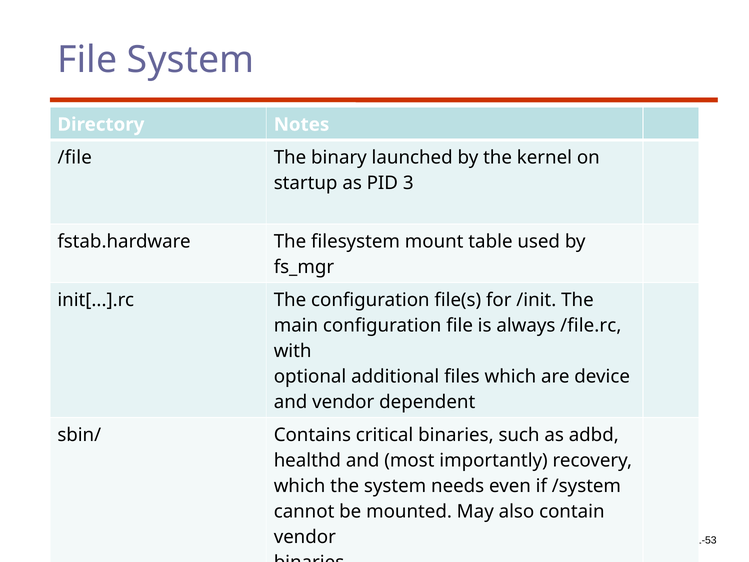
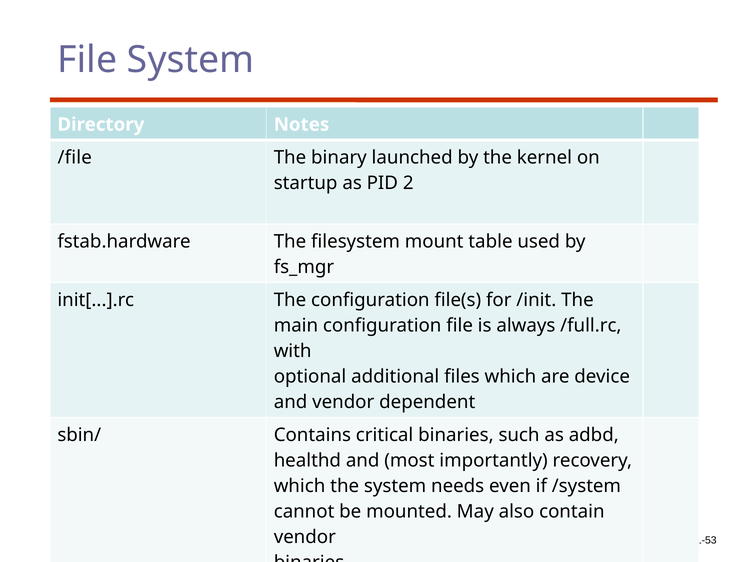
3: 3 -> 2
/file.rc: /file.rc -> /full.rc
